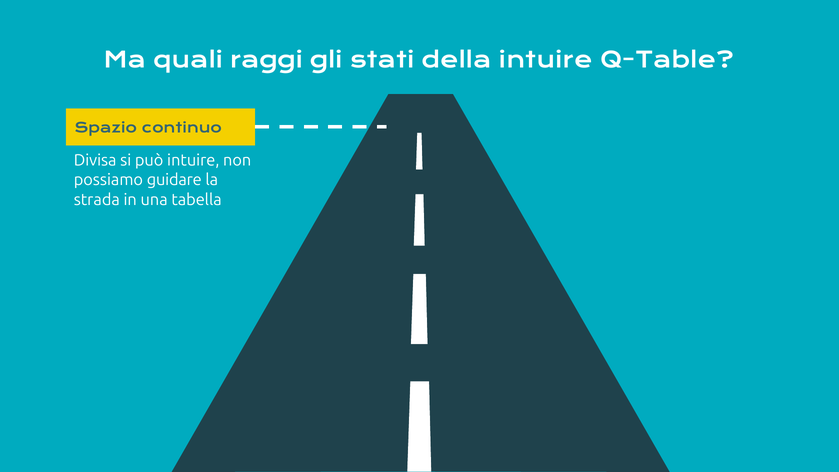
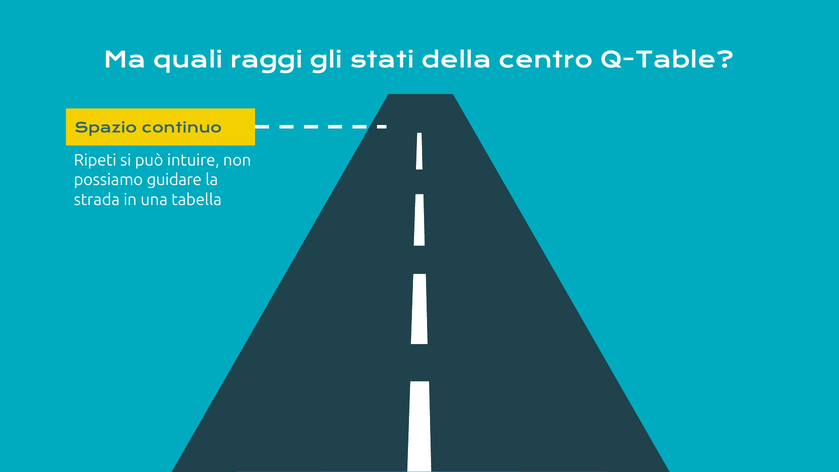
della intuire: intuire -> centro
Divisa: Divisa -> Ripeti
